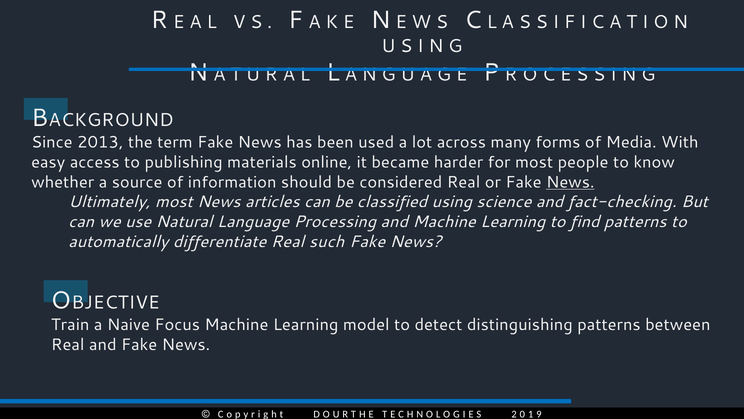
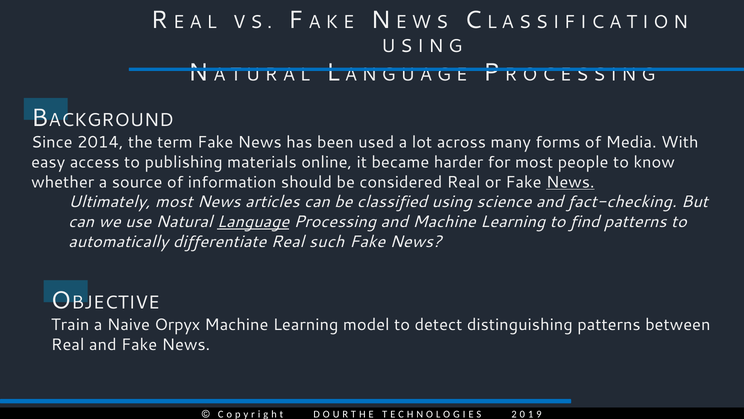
2013: 2013 -> 2014
Language underline: none -> present
Focus: Focus -> Orpyx
